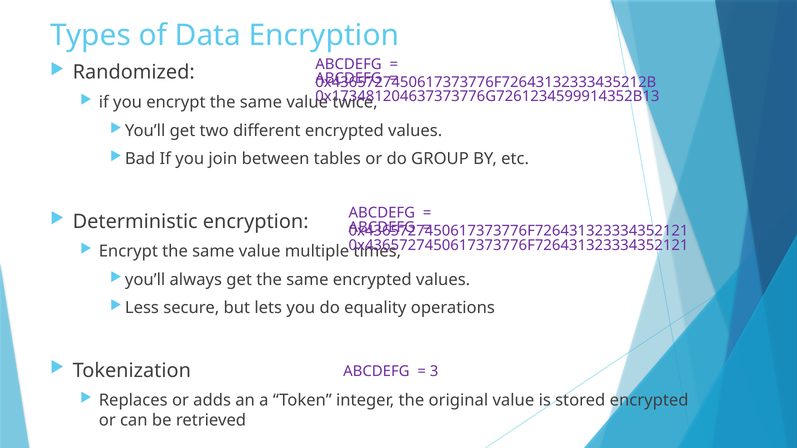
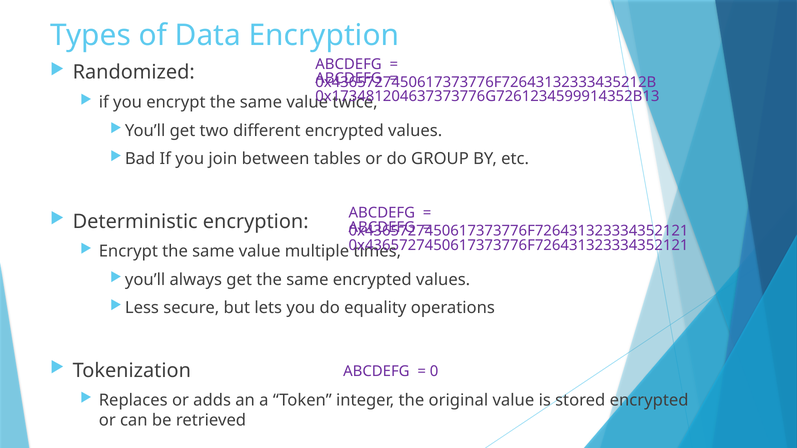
3: 3 -> 0
